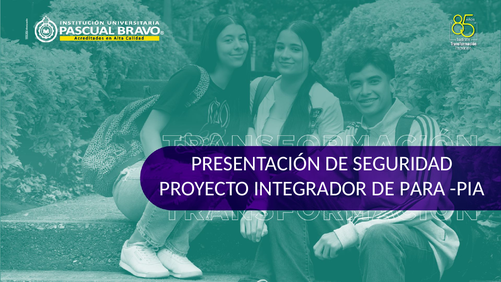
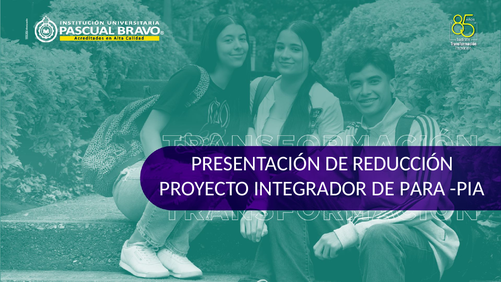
SEGURIDAD: SEGURIDAD -> REDUCCIÓN
